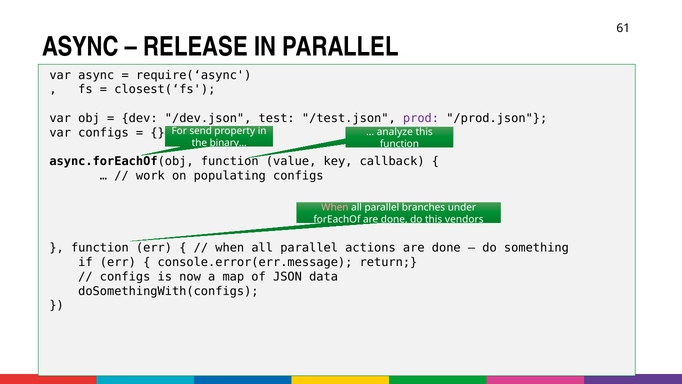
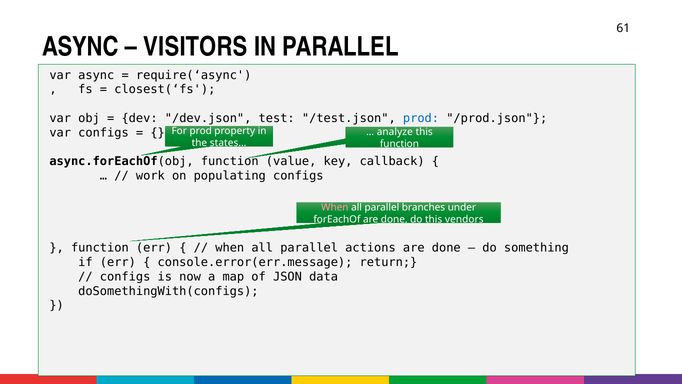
RELEASE: RELEASE -> VISITORS
prod at (421, 118) colour: purple -> blue
For send: send -> prod
binary…: binary… -> states…
